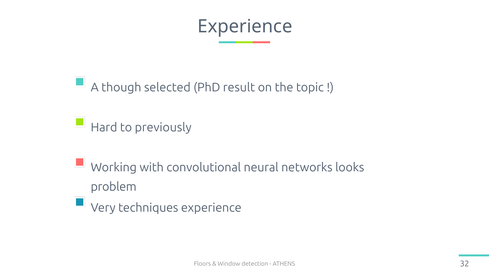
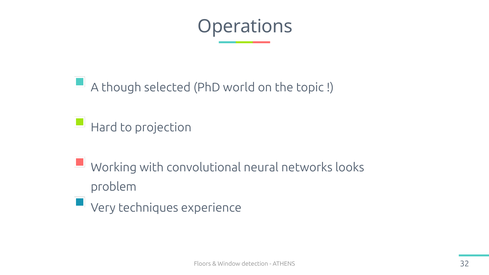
Experience at (245, 26): Experience -> Operations
result: result -> world
previously: previously -> projection
